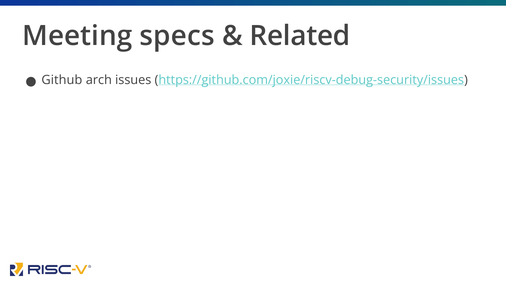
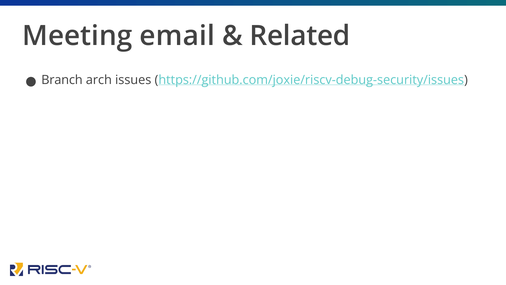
specs: specs -> email
Github: Github -> Branch
